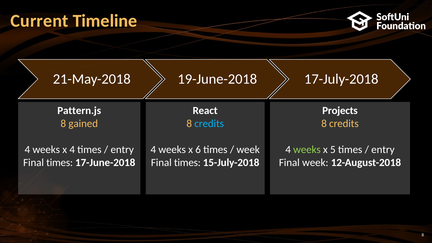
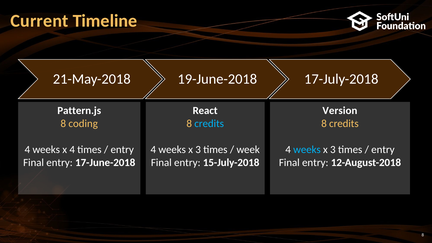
Projects: Projects -> Version
gained: gained -> coding
6 at (198, 150): 6 -> 3
weeks at (307, 150) colour: light green -> light blue
5 at (333, 150): 5 -> 3
times at (60, 163): times -> entry
times at (187, 163): times -> entry
week at (315, 163): week -> entry
